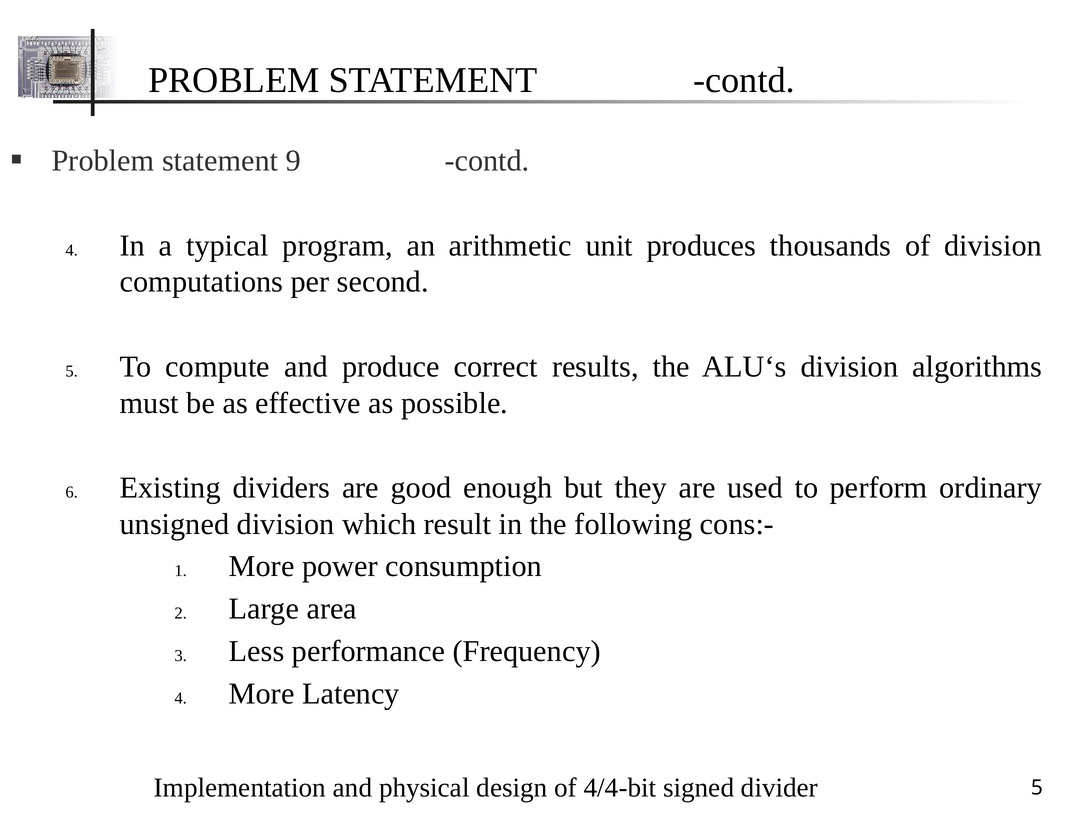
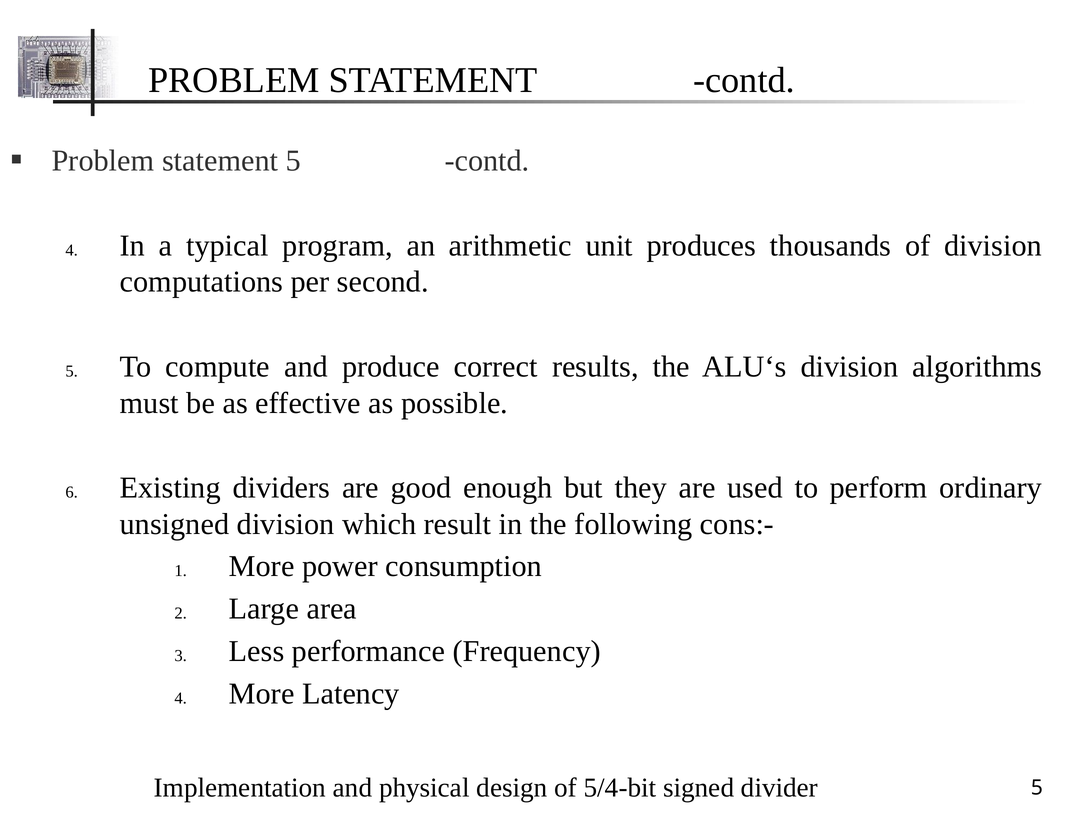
statement 9: 9 -> 5
4/4-bit: 4/4-bit -> 5/4-bit
